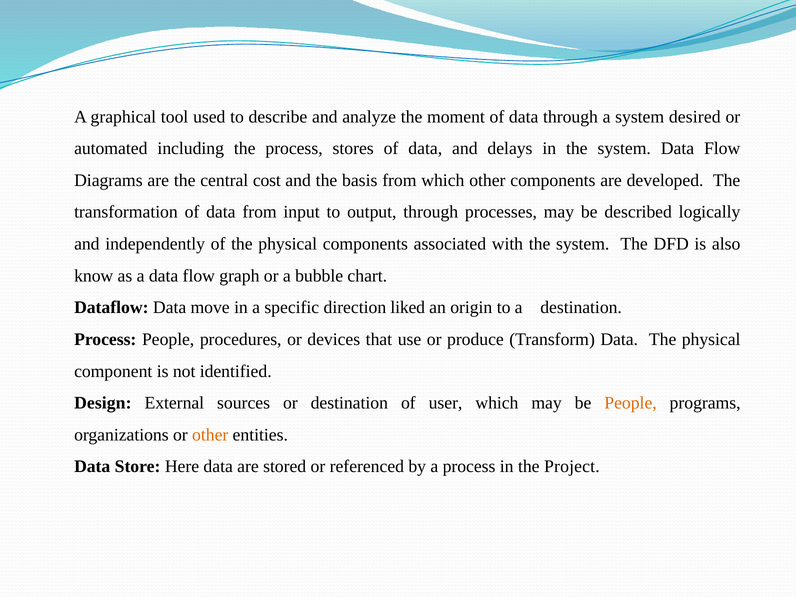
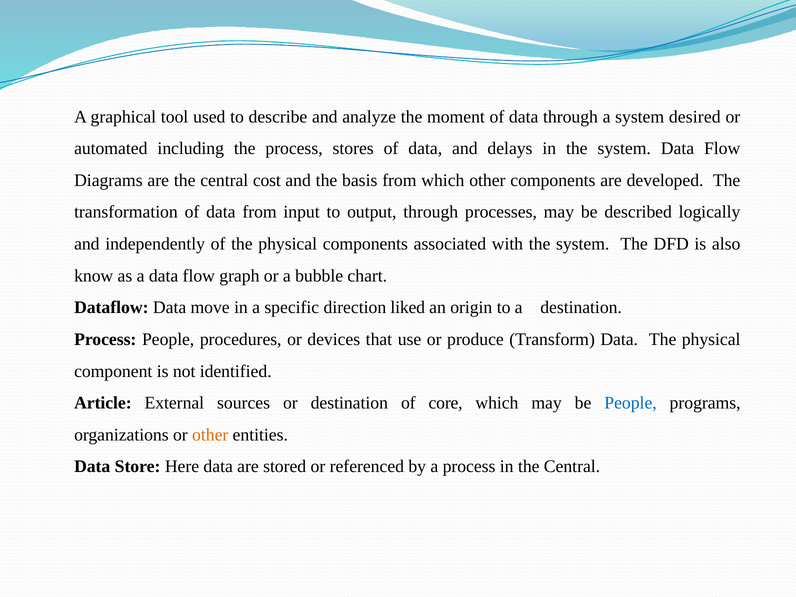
Design: Design -> Article
user: user -> core
People at (631, 403) colour: orange -> blue
in the Project: Project -> Central
